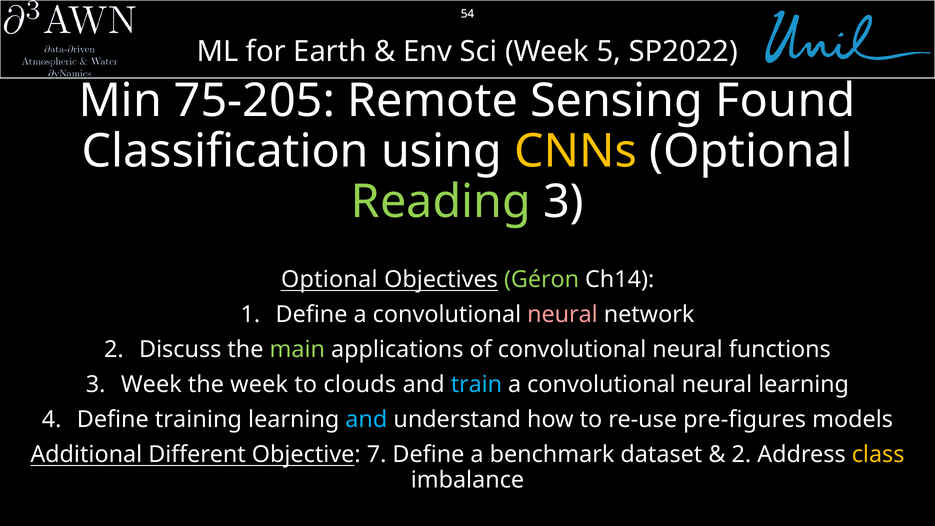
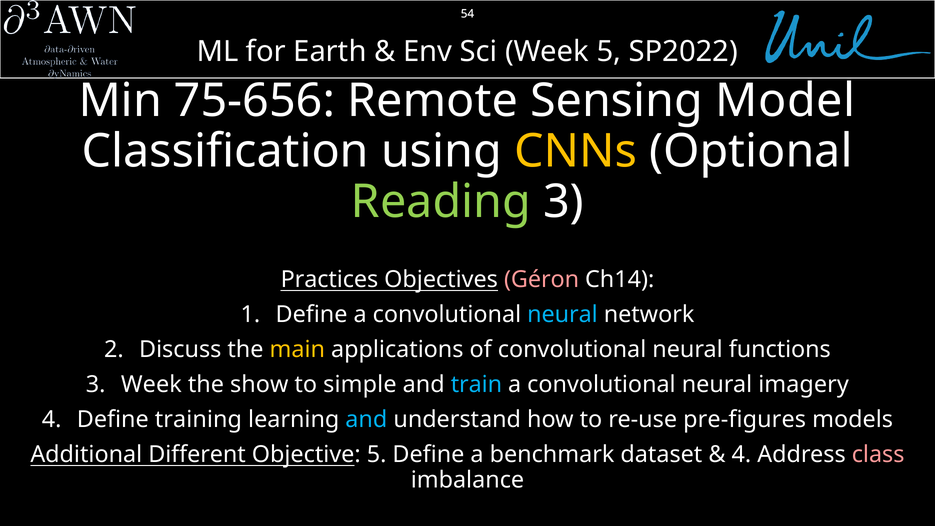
75-205: 75-205 -> 75-656
Found: Found -> Model
Optional at (329, 280): Optional -> Practices
Géron colour: light green -> pink
neural at (562, 315) colour: pink -> light blue
main colour: light green -> yellow
the week: week -> show
clouds: clouds -> simple
neural learning: learning -> imagery
Objective 7: 7 -> 5
2 at (741, 455): 2 -> 4
class colour: yellow -> pink
